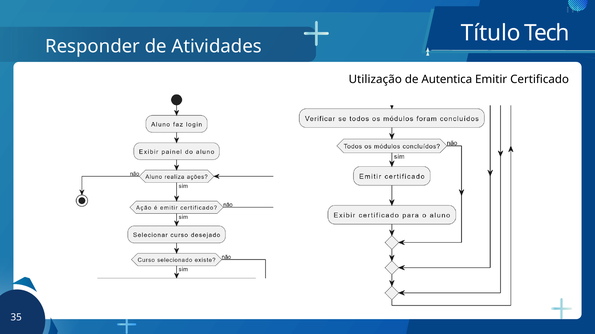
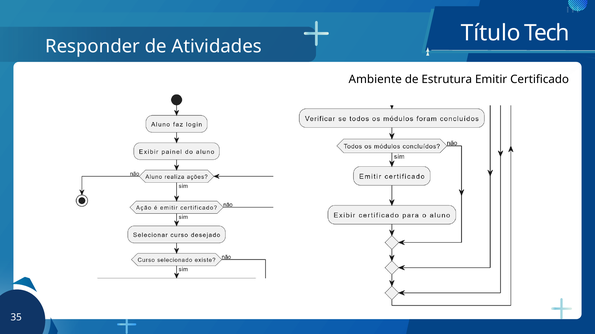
Utilização: Utilização -> Ambiente
Autentica: Autentica -> Estrutura
